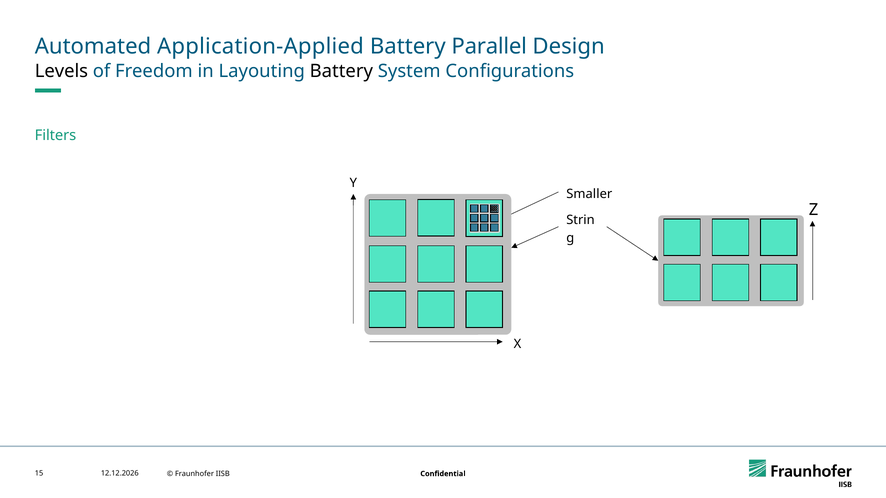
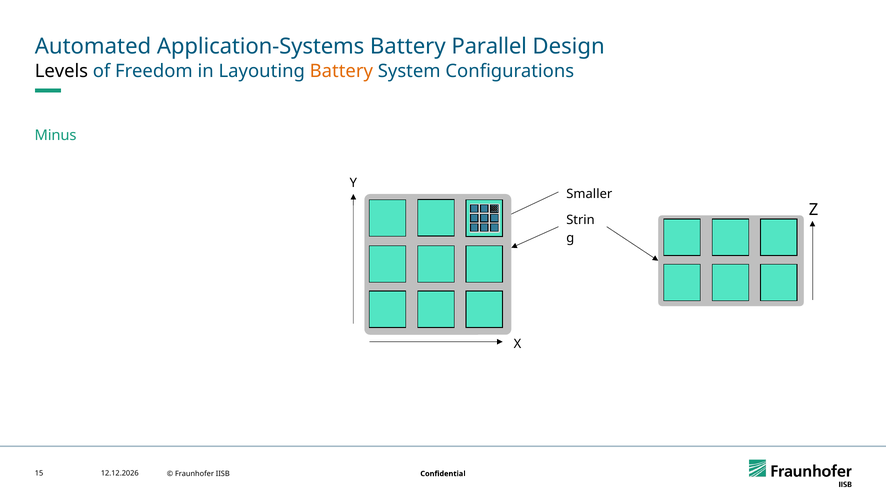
Application-Applied: Application-Applied -> Application-Systems
Battery at (341, 71) colour: black -> orange
Filters: Filters -> Minus
